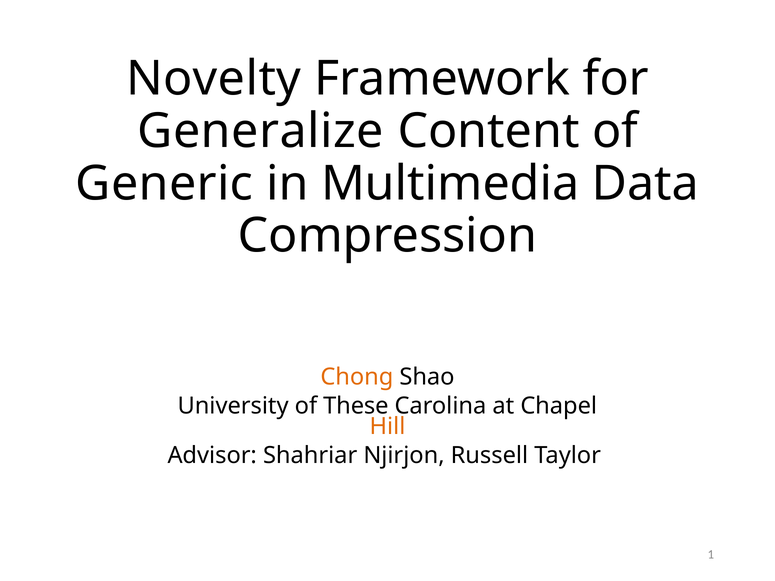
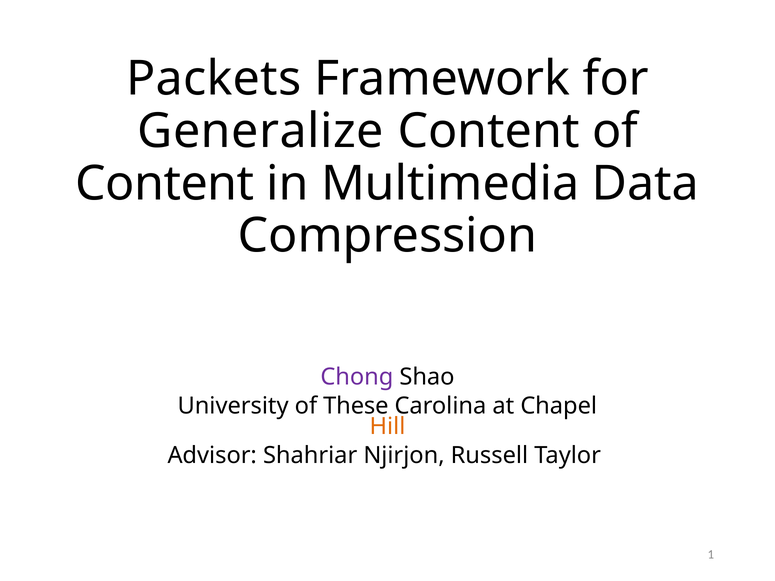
Novelty: Novelty -> Packets
Generic at (164, 184): Generic -> Content
Chong colour: orange -> purple
